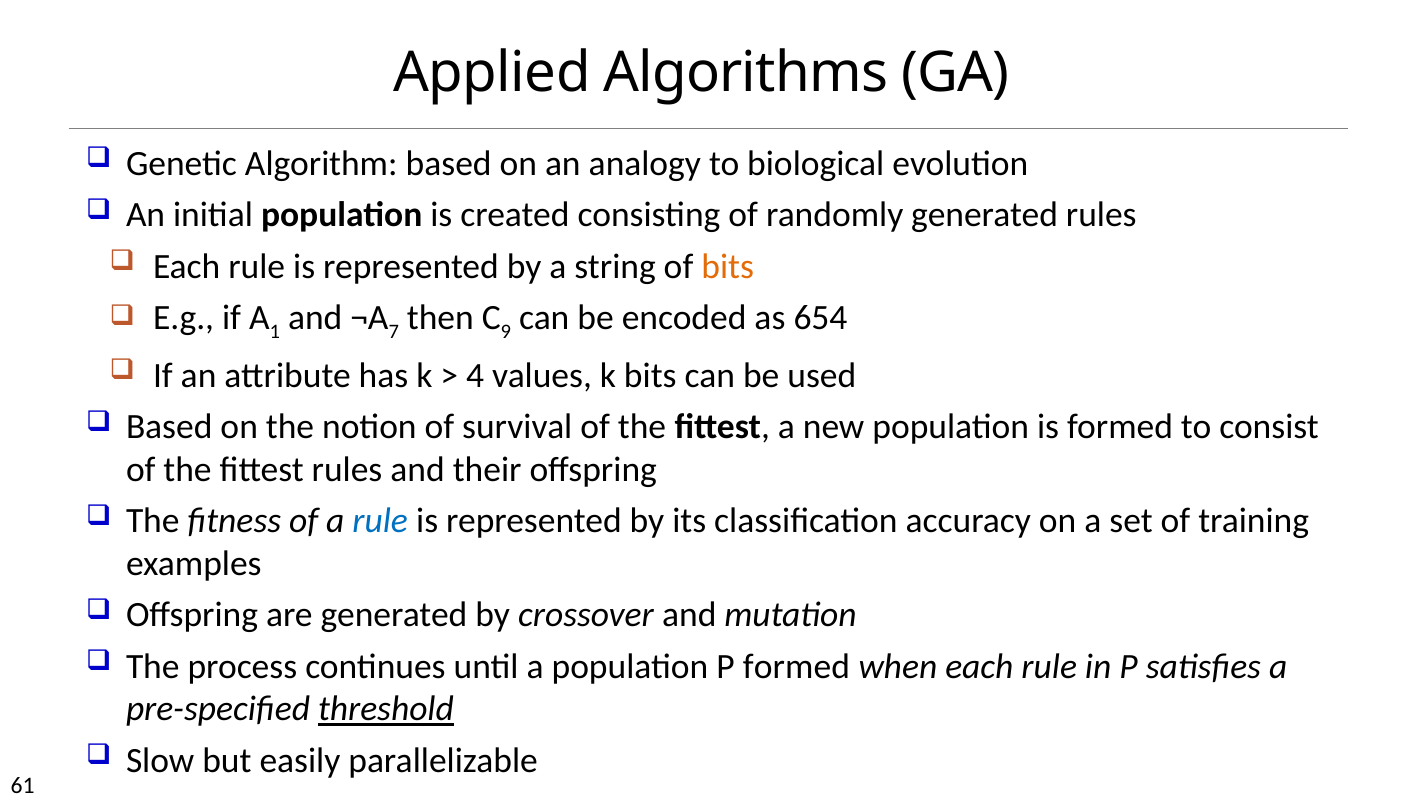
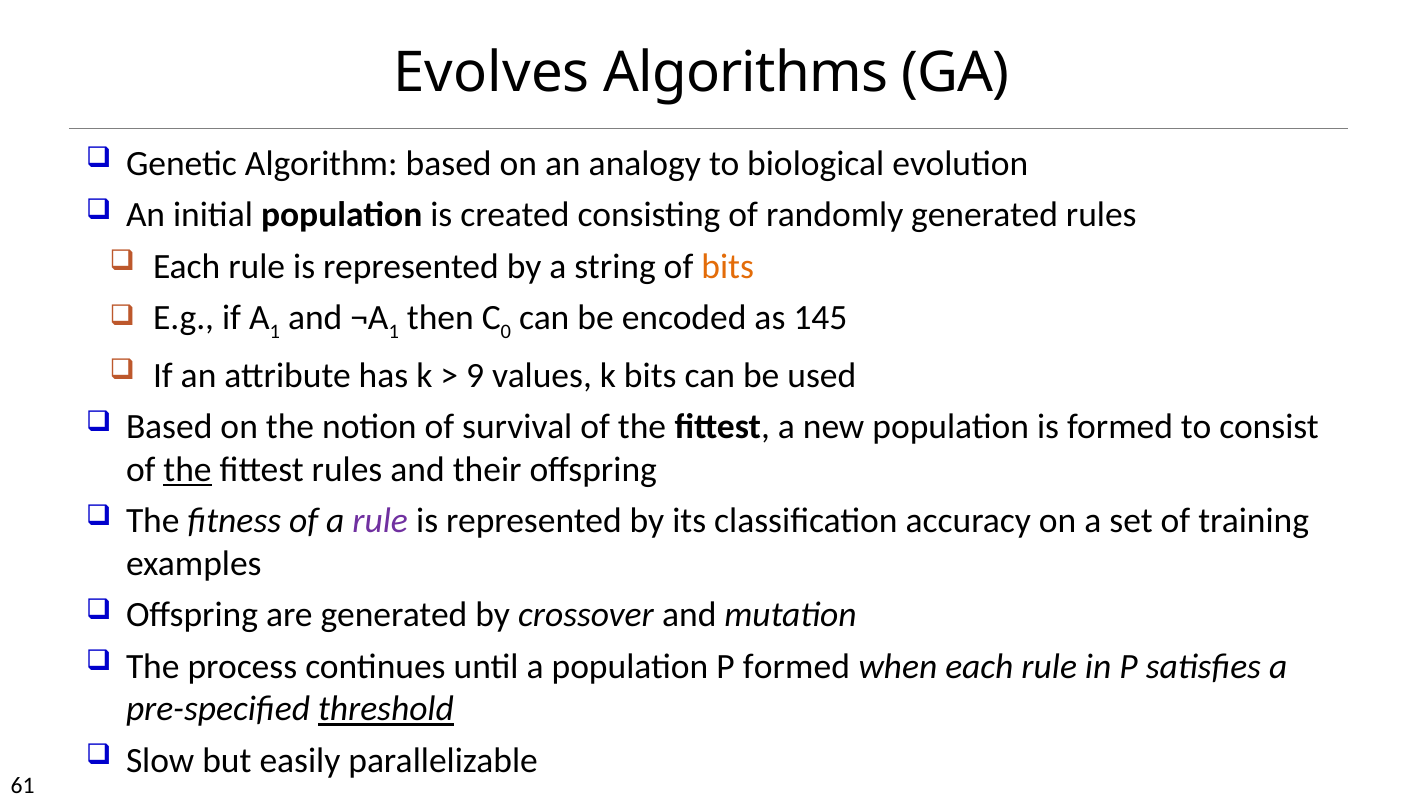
Applied: Applied -> Evolves
7 at (394, 332): 7 -> 1
9: 9 -> 0
654: 654 -> 145
4: 4 -> 9
the at (188, 470) underline: none -> present
rule at (380, 521) colour: blue -> purple
